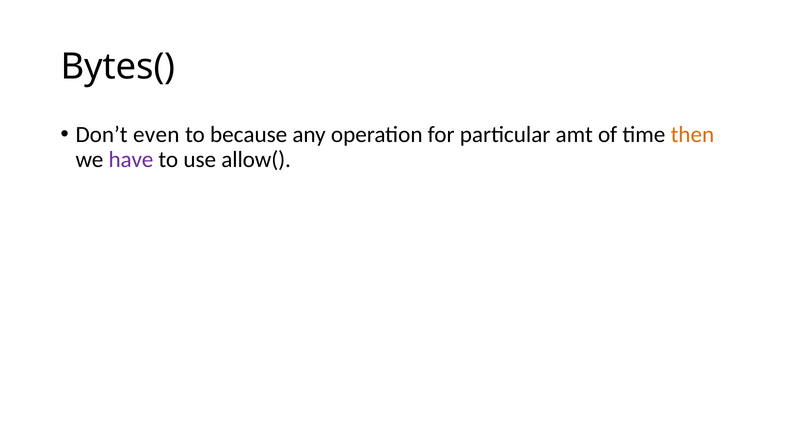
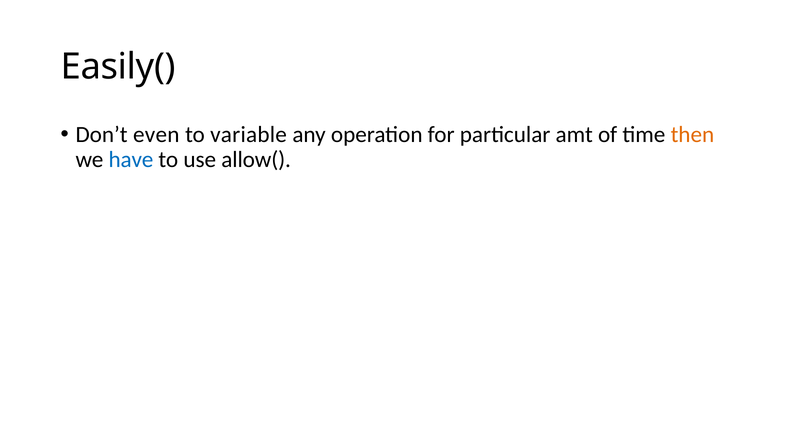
Bytes(: Bytes( -> Easily(
because: because -> variable
have colour: purple -> blue
